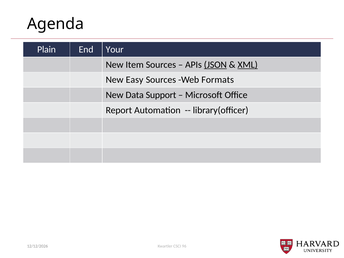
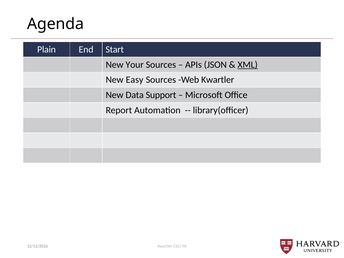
Your: Your -> Start
Item: Item -> Your
JSON underline: present -> none
Web Formats: Formats -> Kwartler
